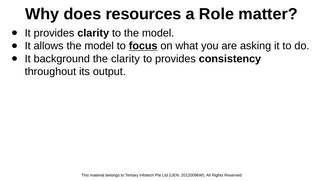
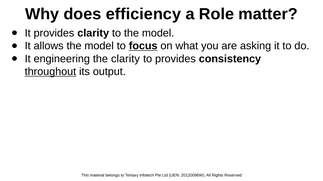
resources: resources -> efficiency
background: background -> engineering
throughout underline: none -> present
